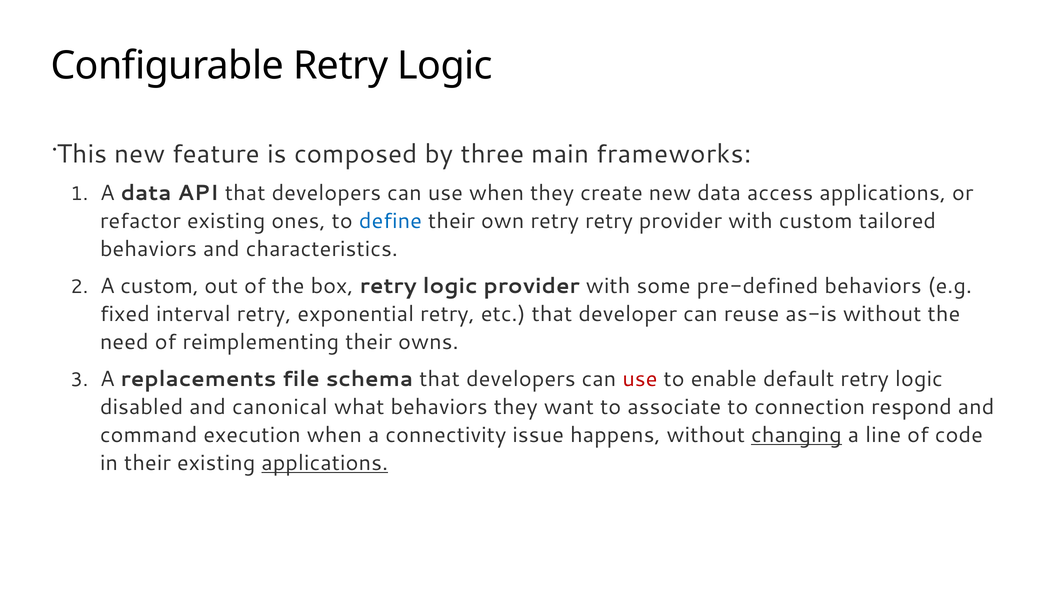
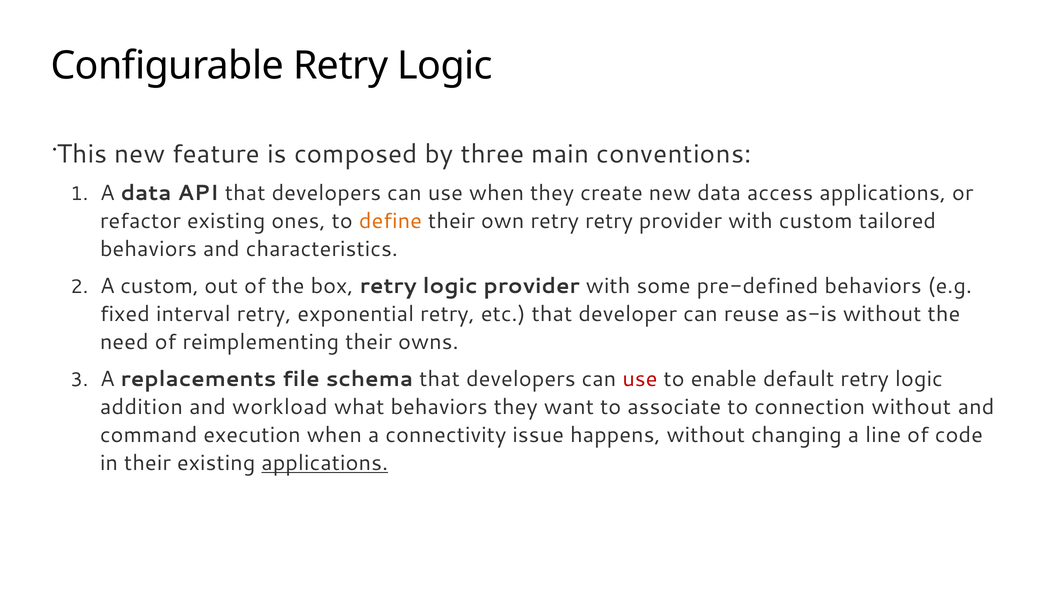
frameworks: frameworks -> conventions
define colour: blue -> orange
disabled: disabled -> addition
canonical: canonical -> workload
connection respond: respond -> without
changing underline: present -> none
